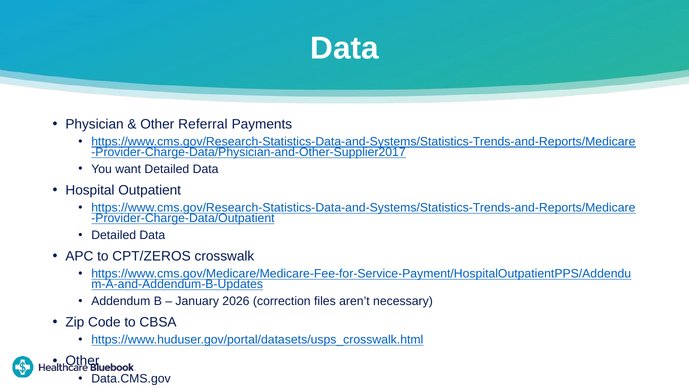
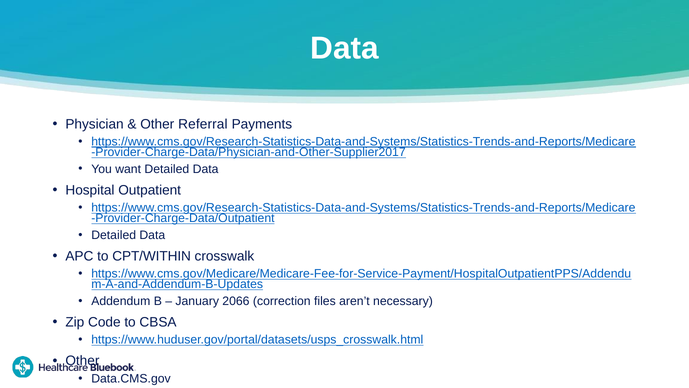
CPT/ZEROS: CPT/ZEROS -> CPT/WITHIN
2026: 2026 -> 2066
